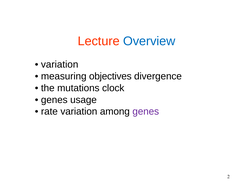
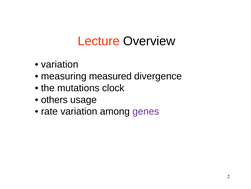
Overview colour: blue -> black
objectives: objectives -> measured
genes at (54, 99): genes -> others
